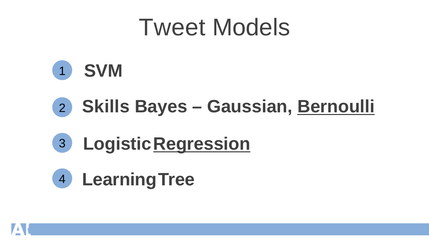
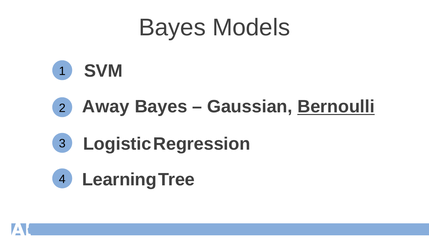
Tweet at (172, 28): Tweet -> Bayes
Skills: Skills -> Away
Regression underline: present -> none
